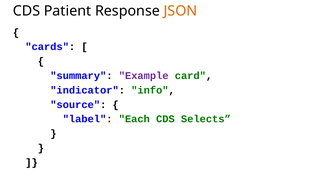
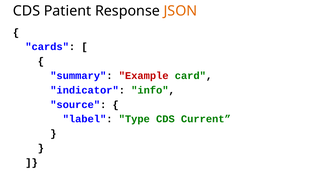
Example colour: purple -> red
Each: Each -> Type
Selects: Selects -> Current
